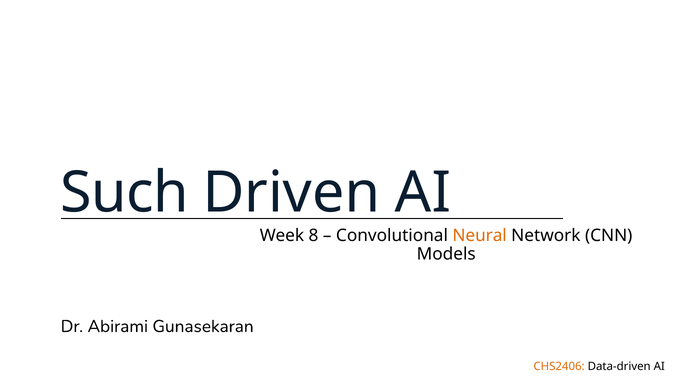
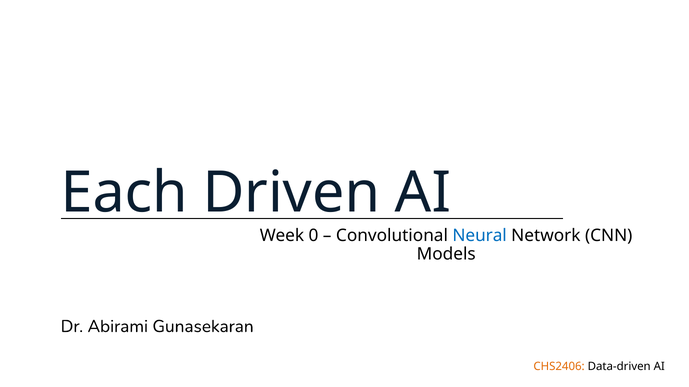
Such: Such -> Each
8: 8 -> 0
Neural colour: orange -> blue
